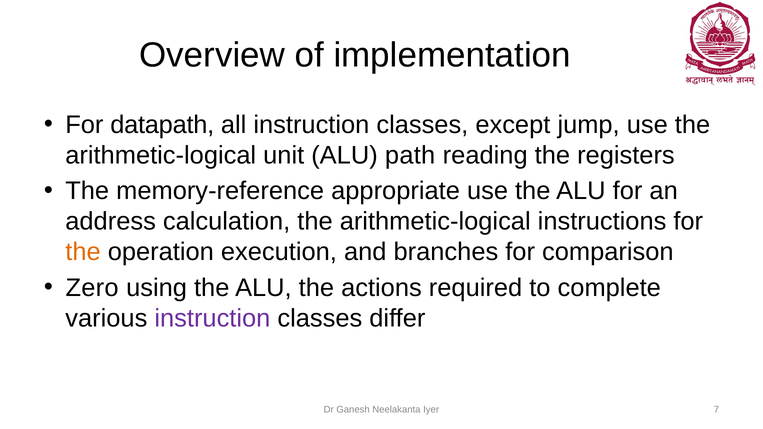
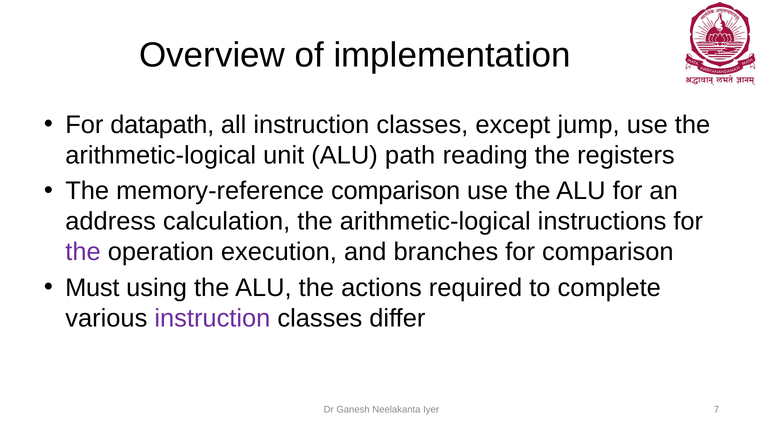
memory-reference appropriate: appropriate -> comparison
the at (83, 252) colour: orange -> purple
Zero: Zero -> Must
